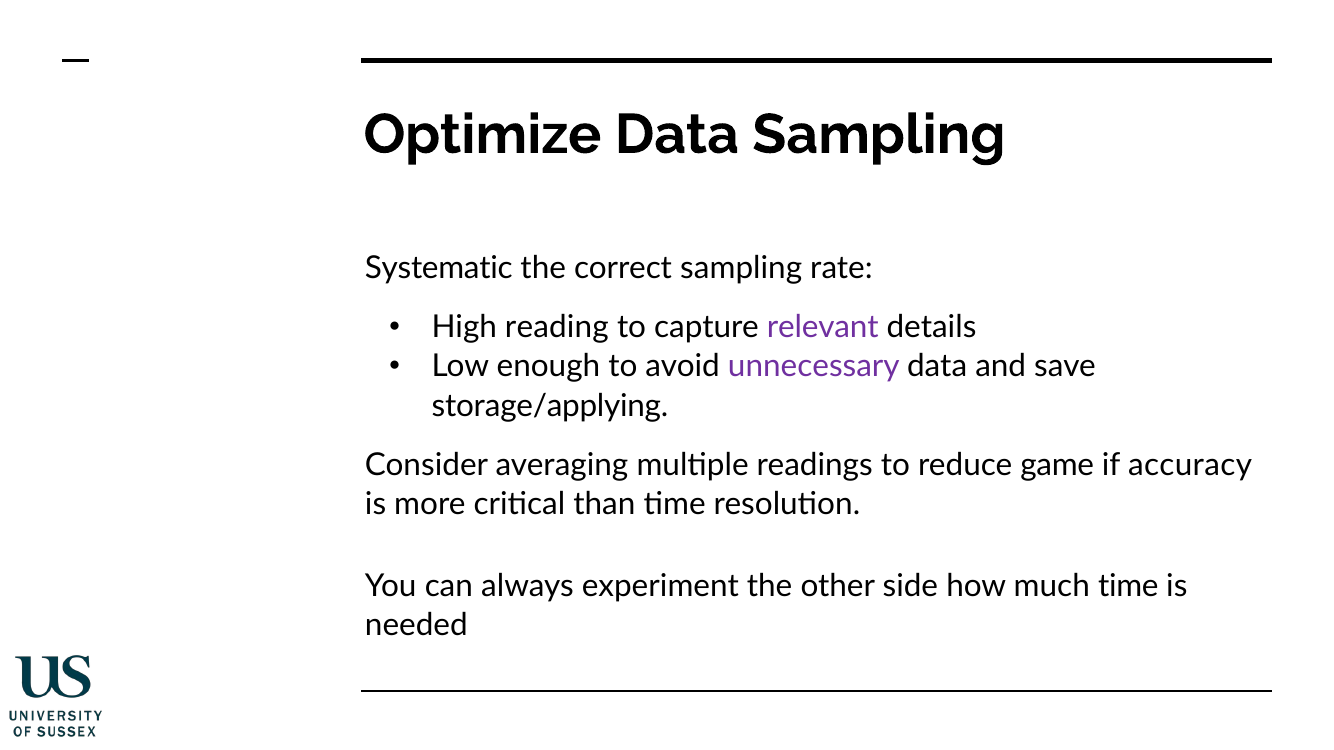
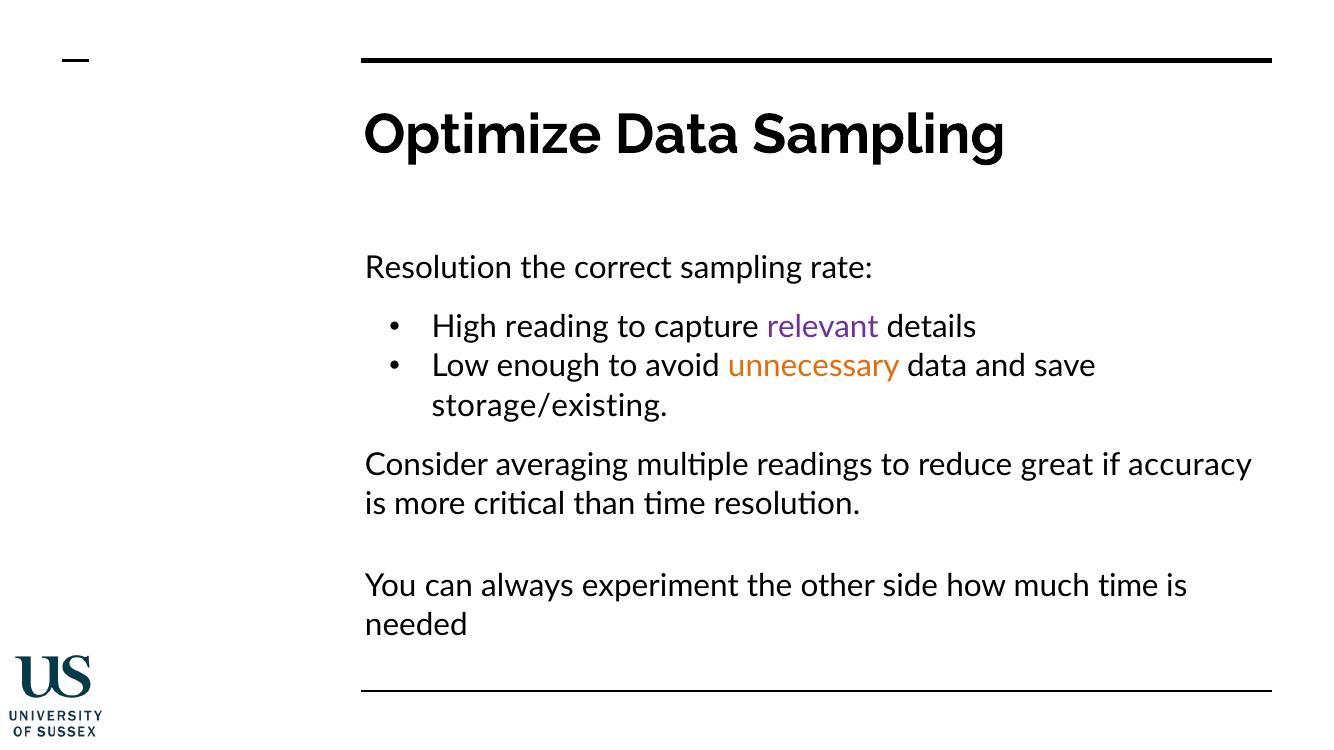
Systematic at (439, 269): Systematic -> Resolution
unnecessary colour: purple -> orange
storage/applying: storage/applying -> storage/existing
game: game -> great
